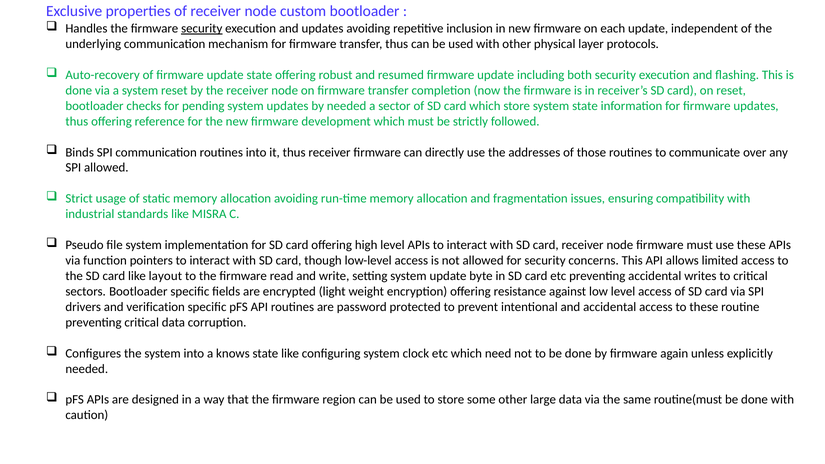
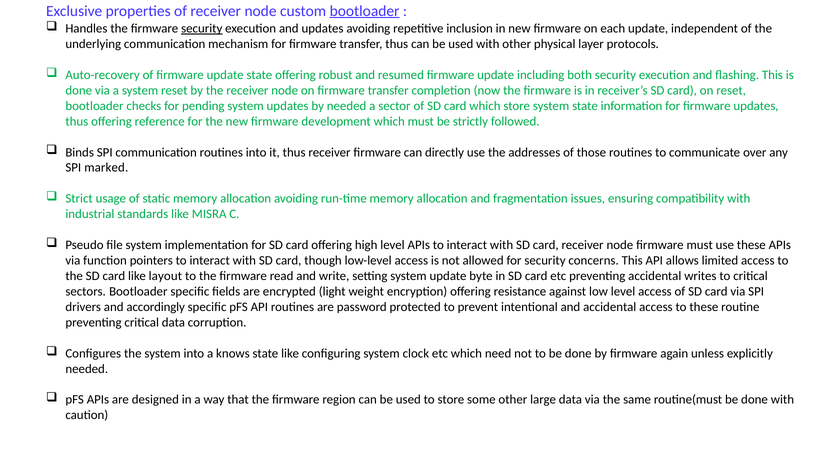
bootloader at (365, 11) underline: none -> present
SPI allowed: allowed -> marked
verification: verification -> accordingly
